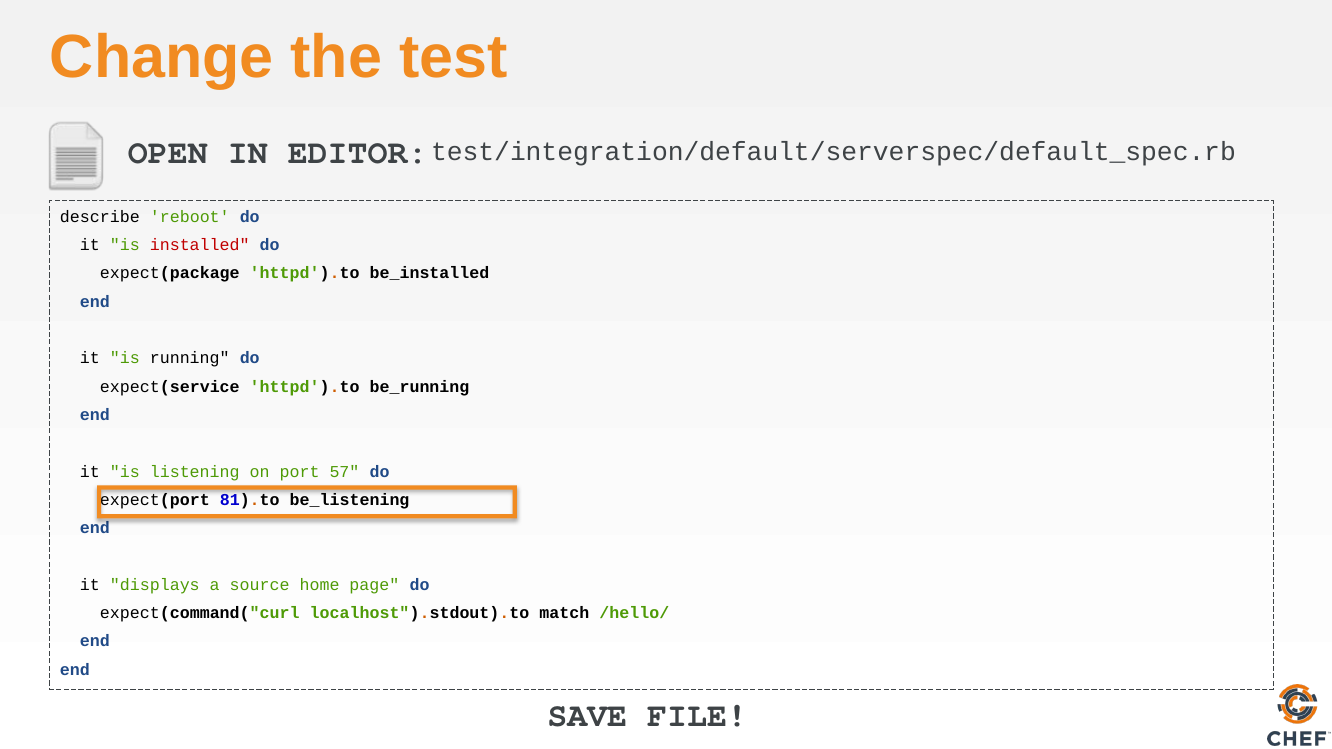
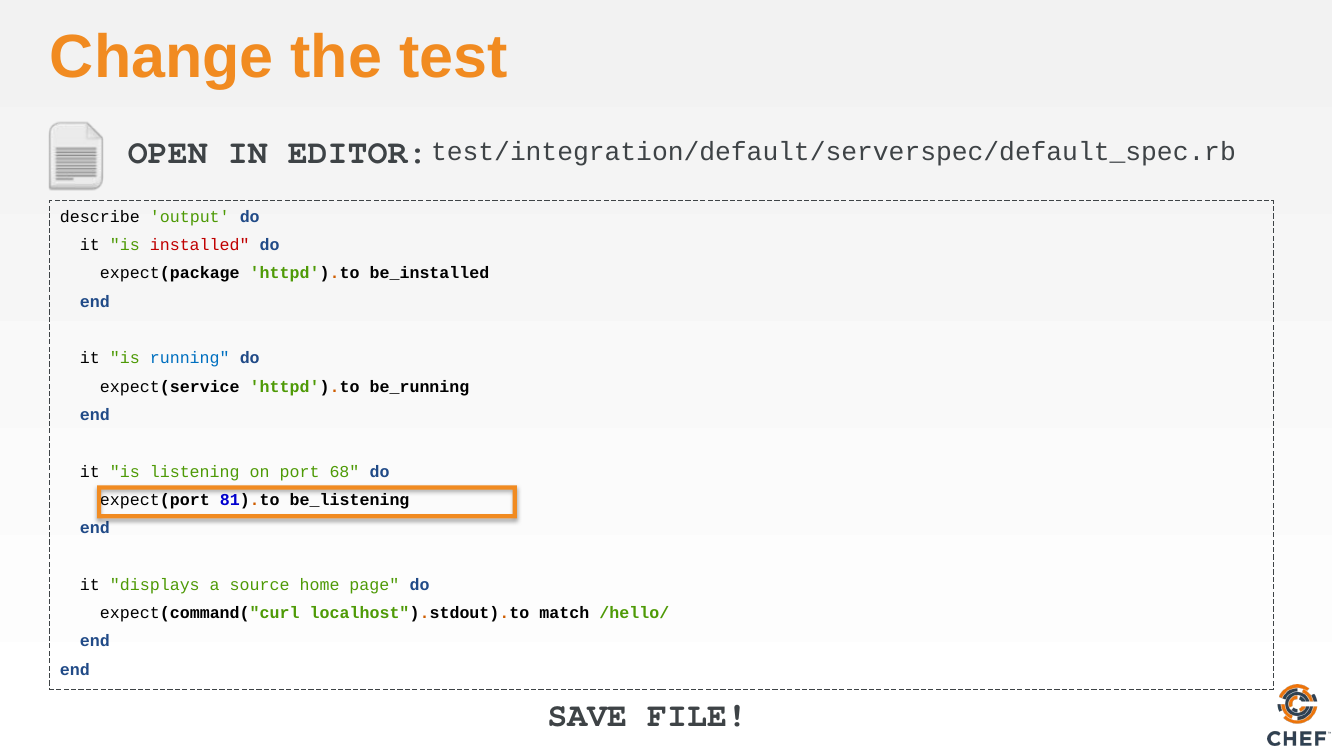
reboot: reboot -> output
running colour: black -> blue
57: 57 -> 68
